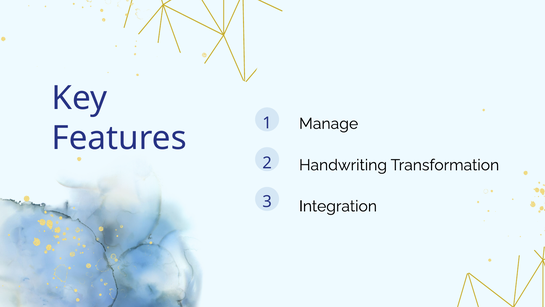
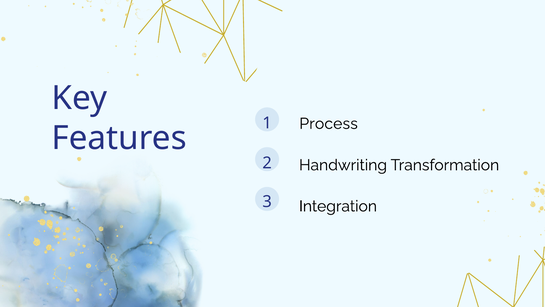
Manage: Manage -> Process
